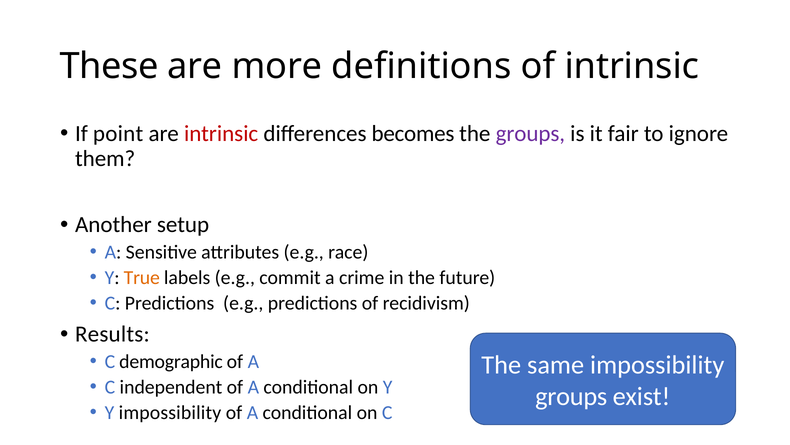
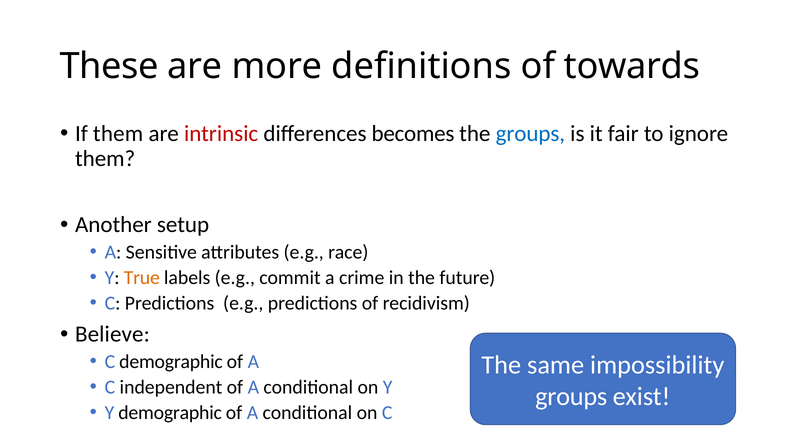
of intrinsic: intrinsic -> towards
If point: point -> them
groups at (530, 134) colour: purple -> blue
Results: Results -> Believe
Y impossibility: impossibility -> demographic
